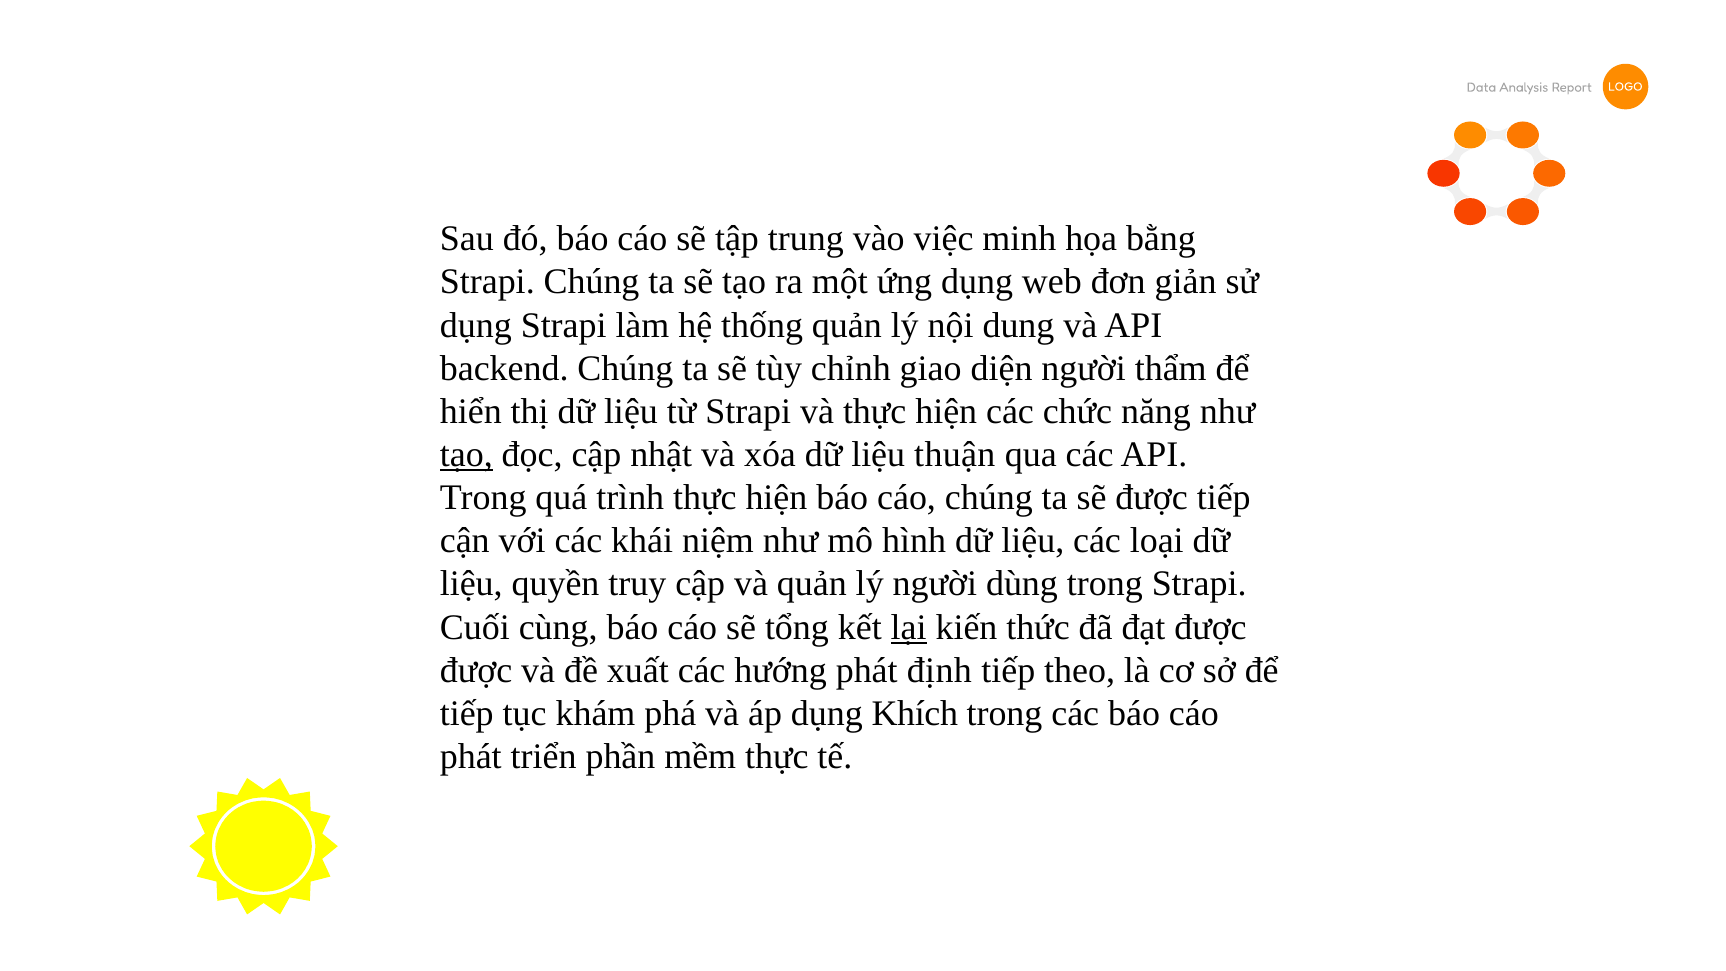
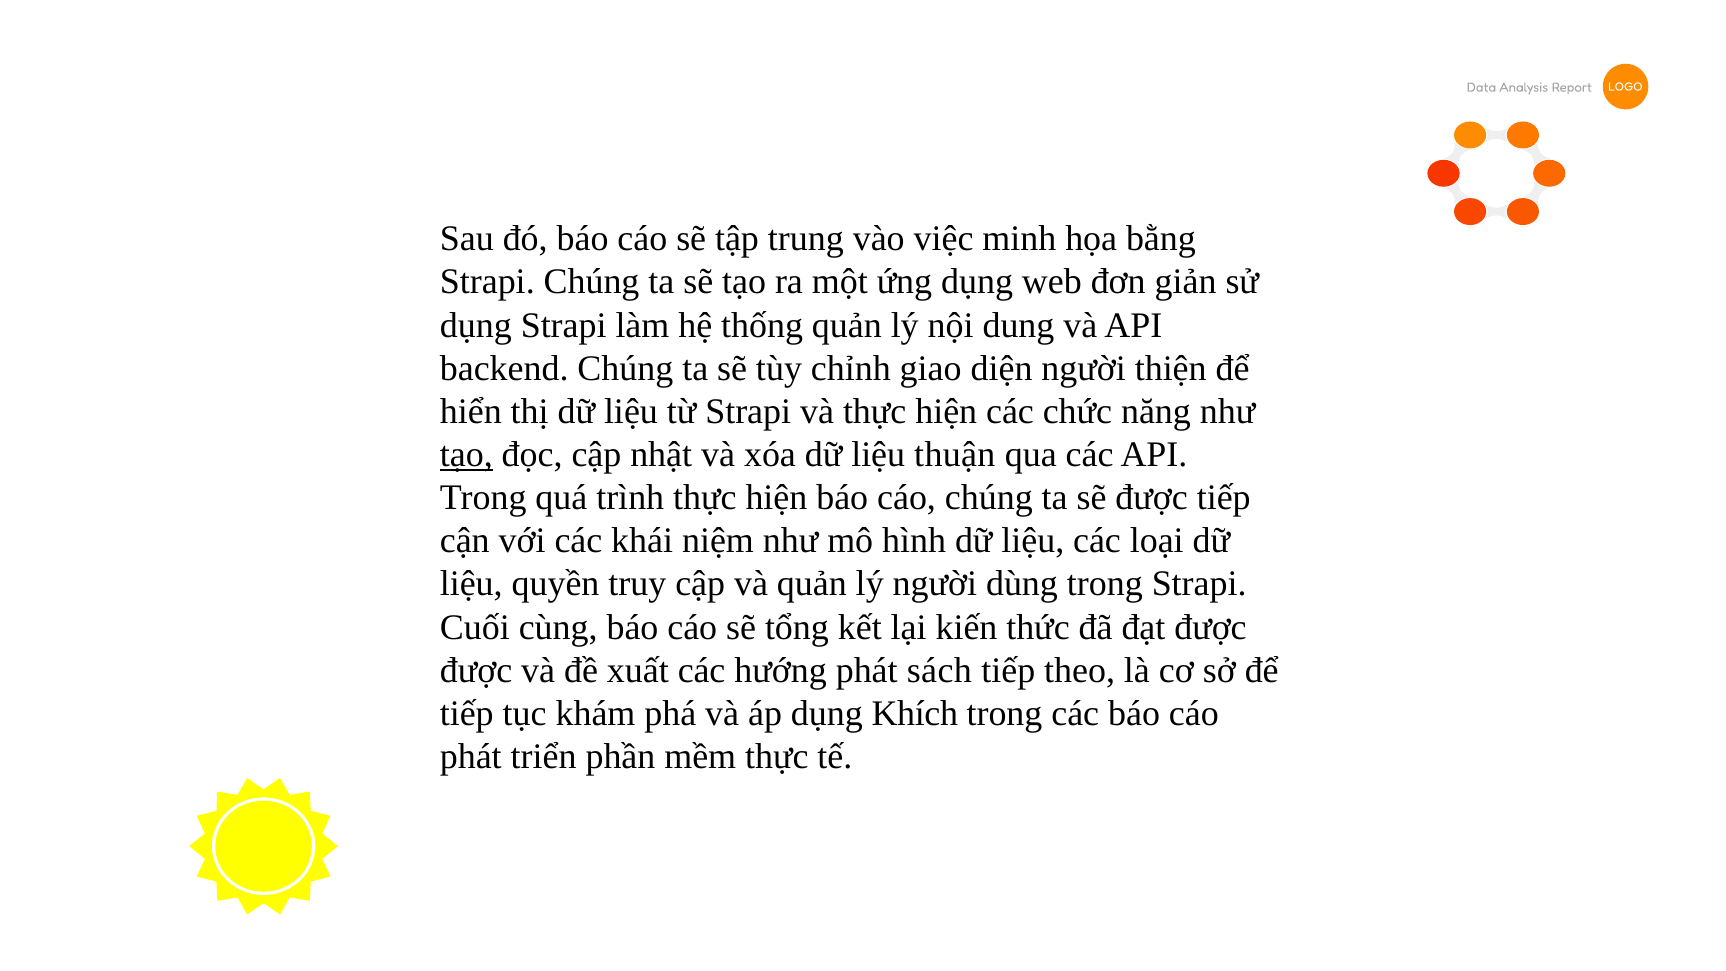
thẩm: thẩm -> thiện
lại underline: present -> none
định: định -> sách
